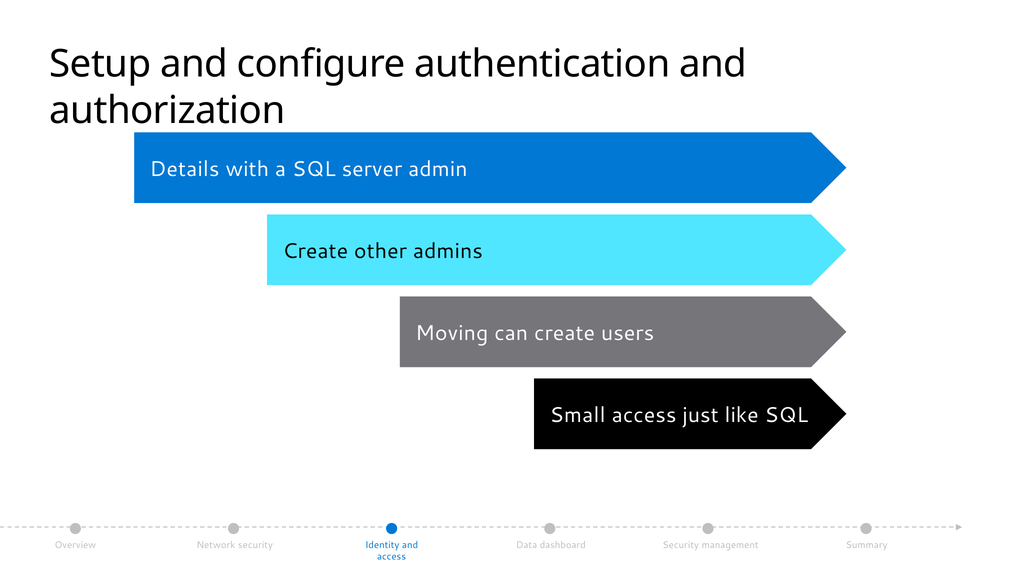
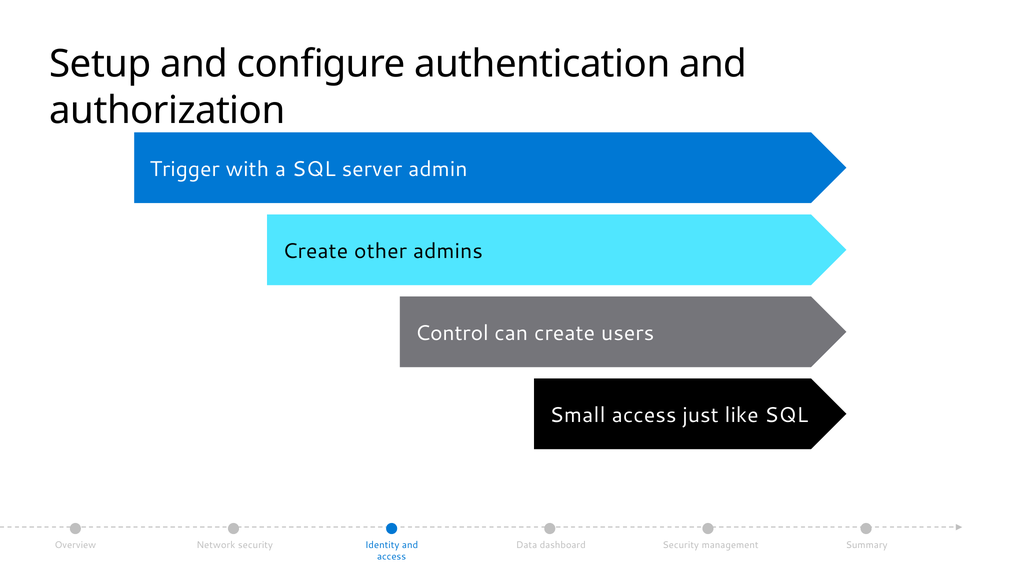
Details: Details -> Trigger
Moving: Moving -> Control
